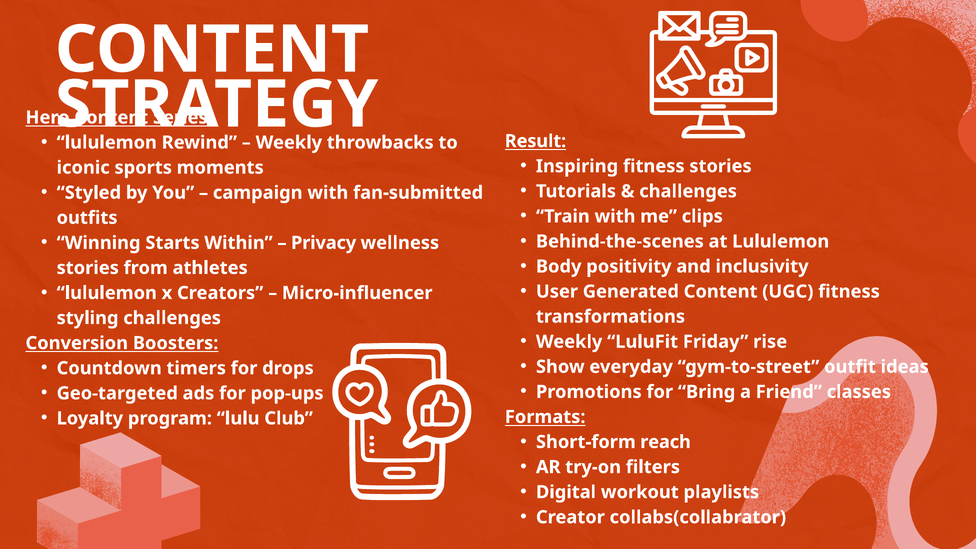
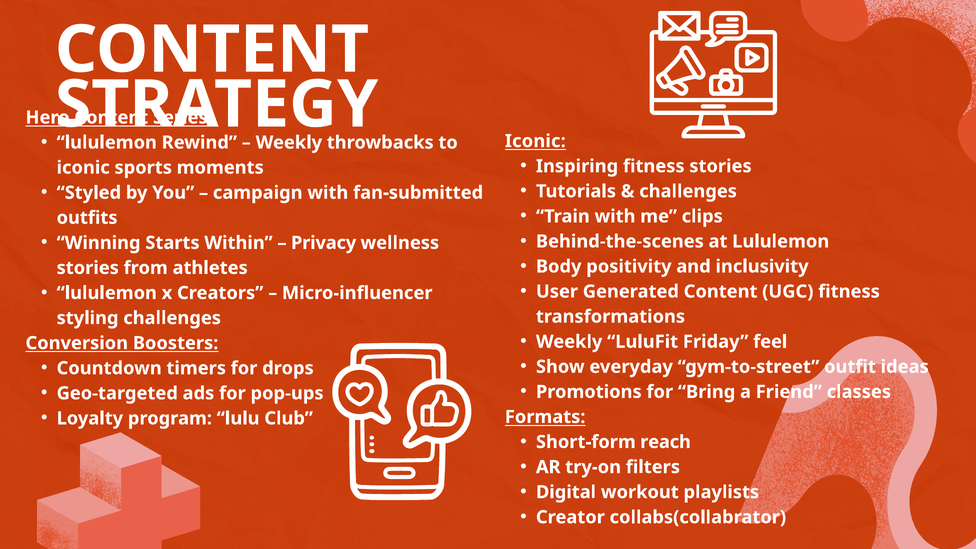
Result at (535, 141): Result -> Iconic
rise: rise -> feel
